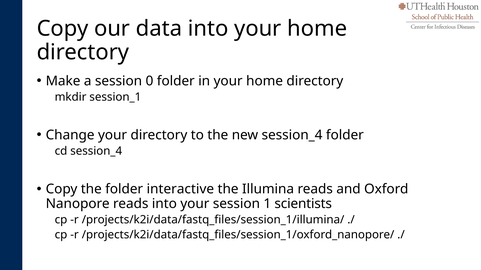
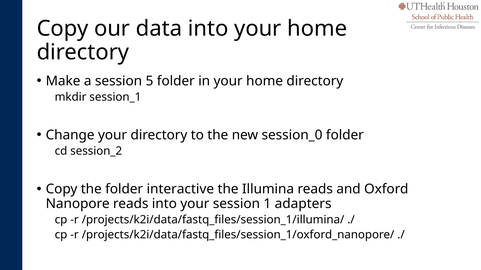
0: 0 -> 5
new session_4: session_4 -> session_0
cd session_4: session_4 -> session_2
scientists: scientists -> adapters
